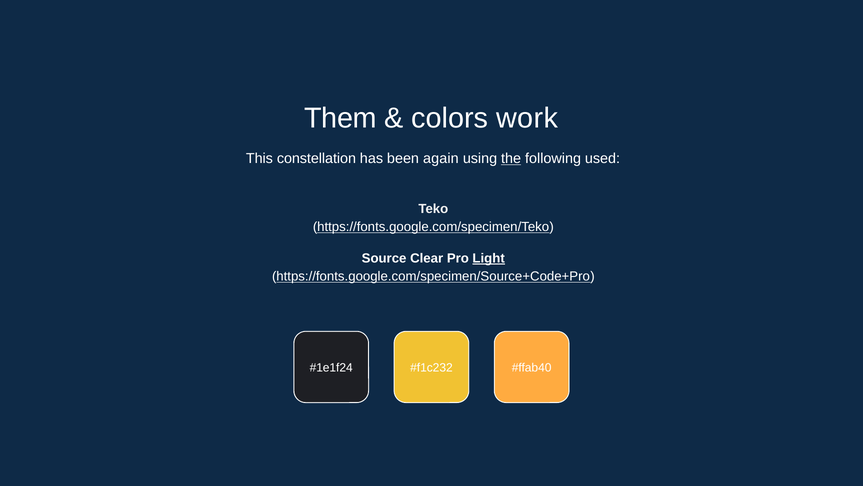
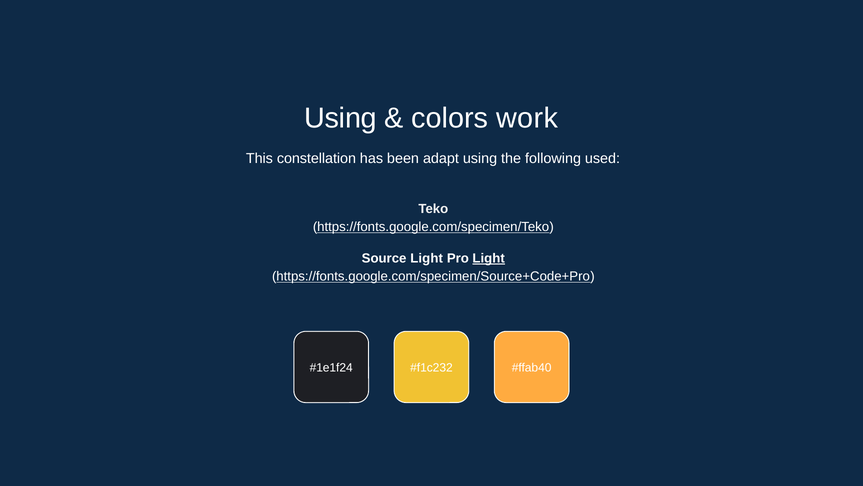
Them at (341, 118): Them -> Using
again: again -> adapt
the underline: present -> none
Source Clear: Clear -> Light
